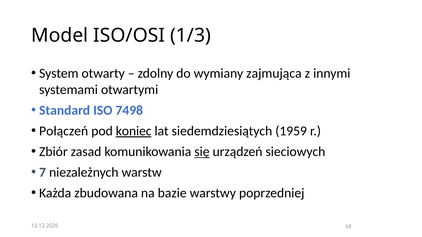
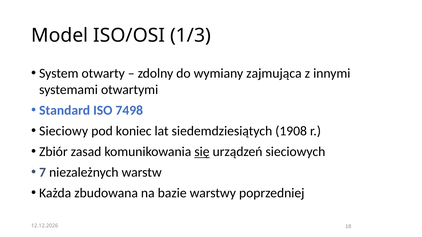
Połączeń: Połączeń -> Sieciowy
koniec underline: present -> none
1959: 1959 -> 1908
